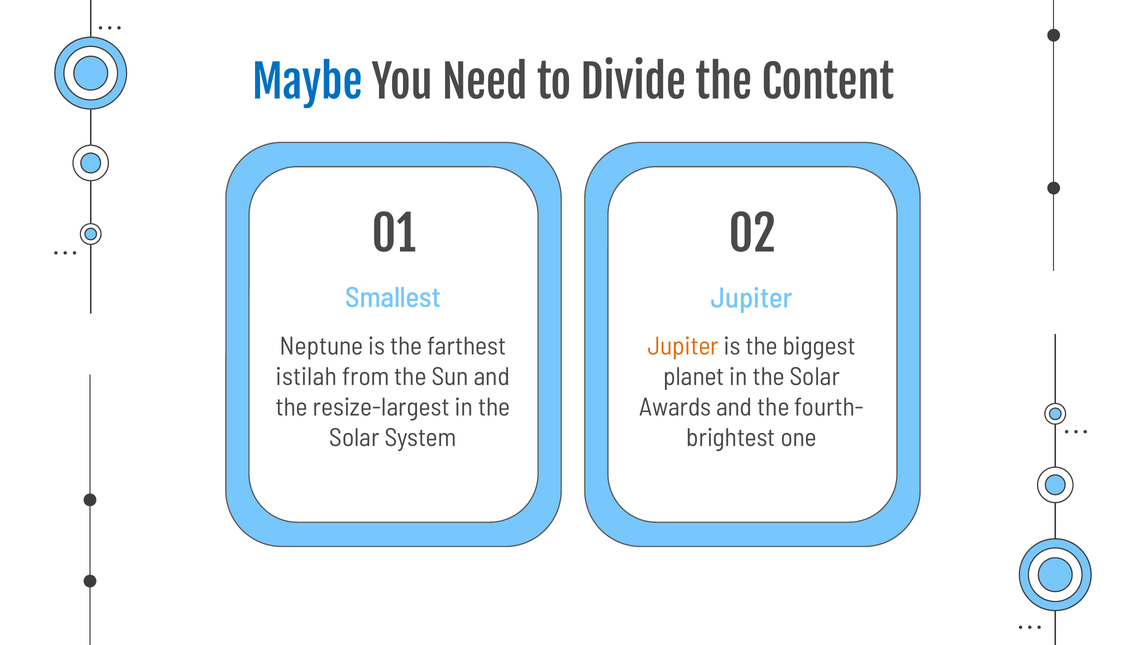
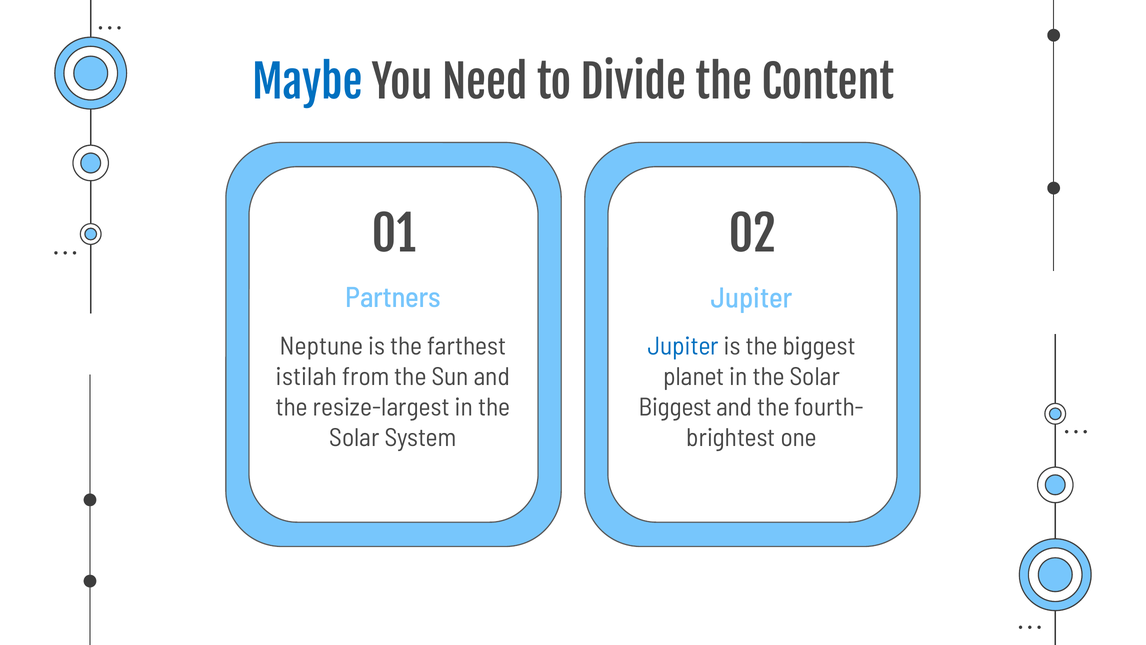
Smallest: Smallest -> Partners
Jupiter at (683, 346) colour: orange -> blue
Awards at (675, 407): Awards -> Biggest
